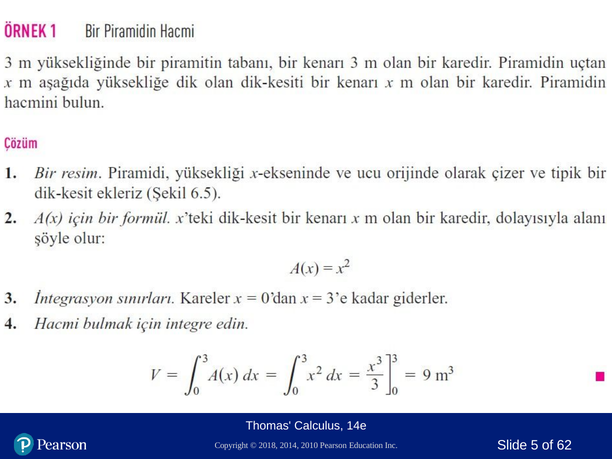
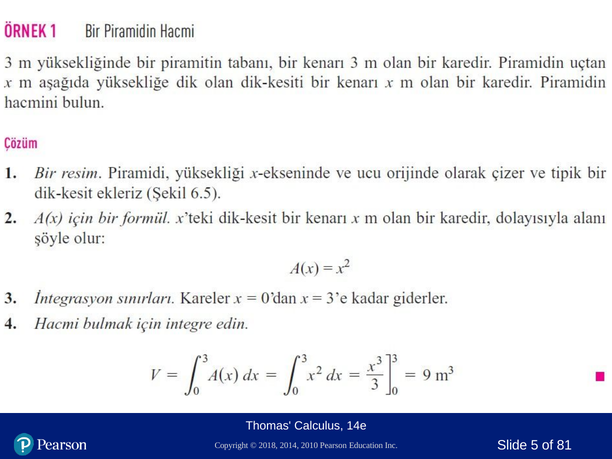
62: 62 -> 81
